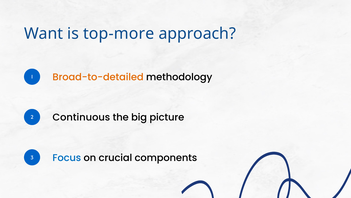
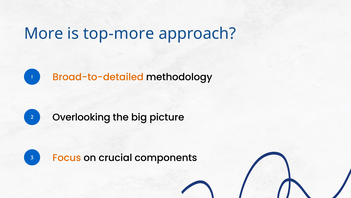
Want: Want -> More
Continuous: Continuous -> Overlooking
Focus colour: blue -> orange
